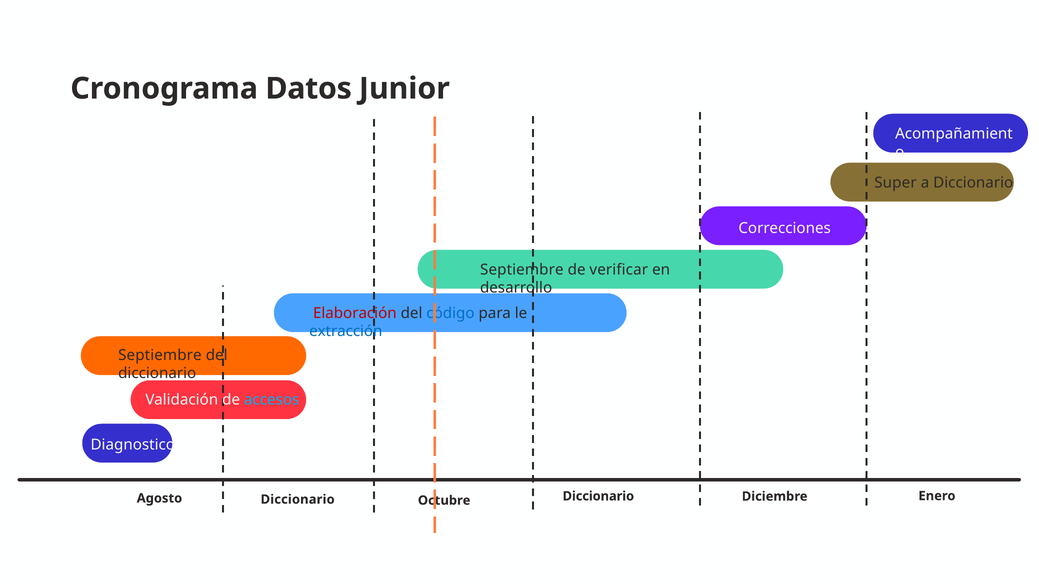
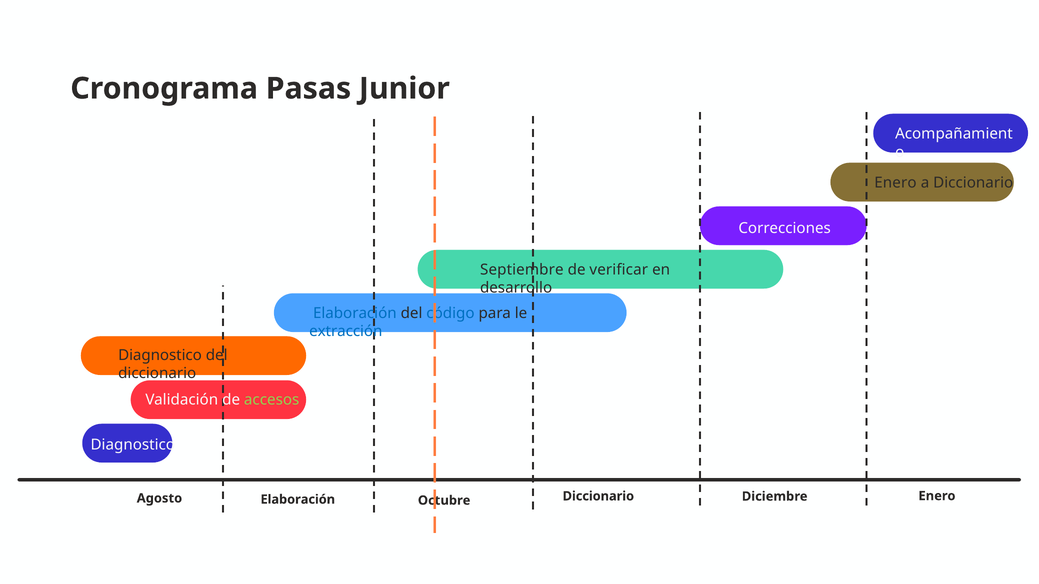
Datos: Datos -> Pasas
Super at (895, 183): Super -> Enero
Elaboración at (355, 314) colour: red -> blue
Septiembre at (160, 356): Septiembre -> Diagnostico
accesos colour: light blue -> light green
Agosto Diccionario: Diccionario -> Elaboración
